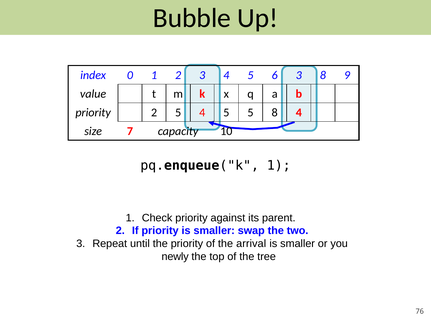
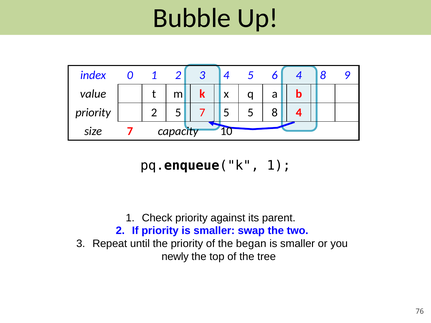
6 3: 3 -> 4
5 4: 4 -> 7
arrival: arrival -> began
